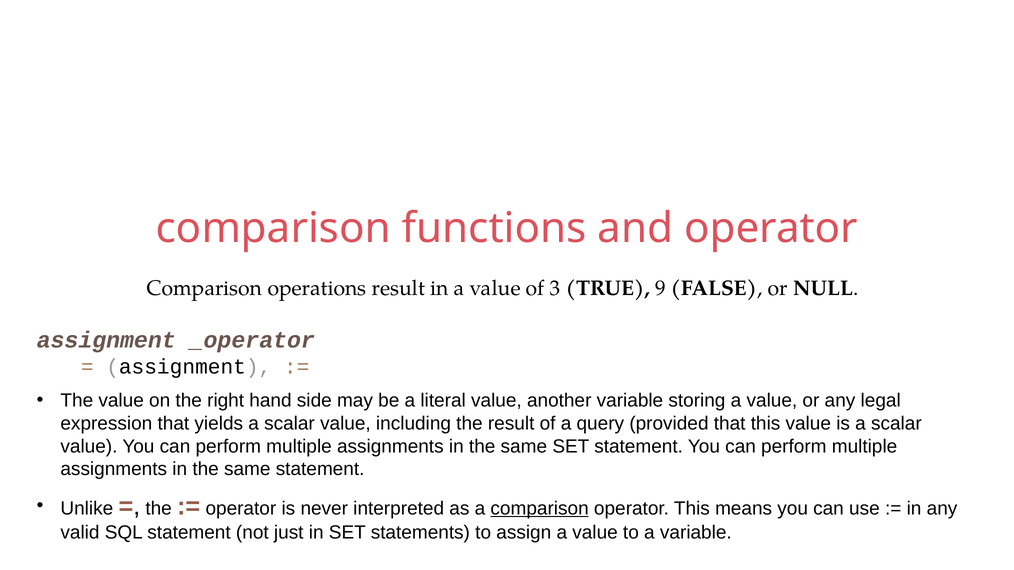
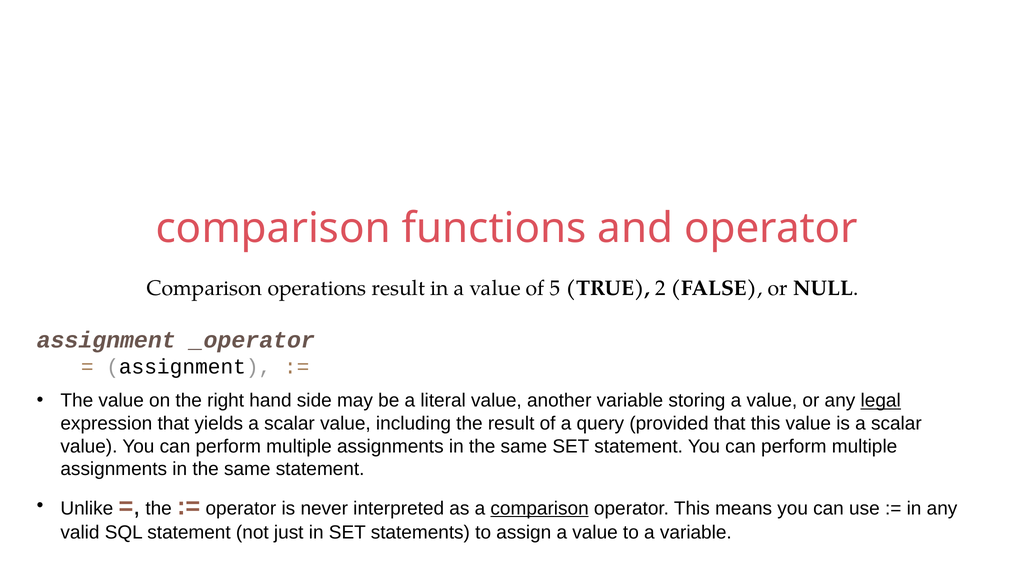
3: 3 -> 5
9: 9 -> 2
legal underline: none -> present
